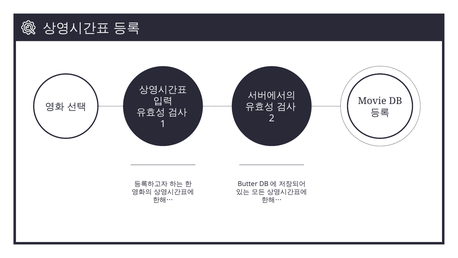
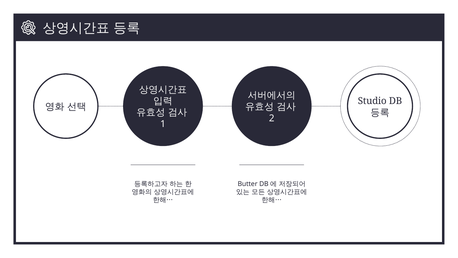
Movie: Movie -> Studio
